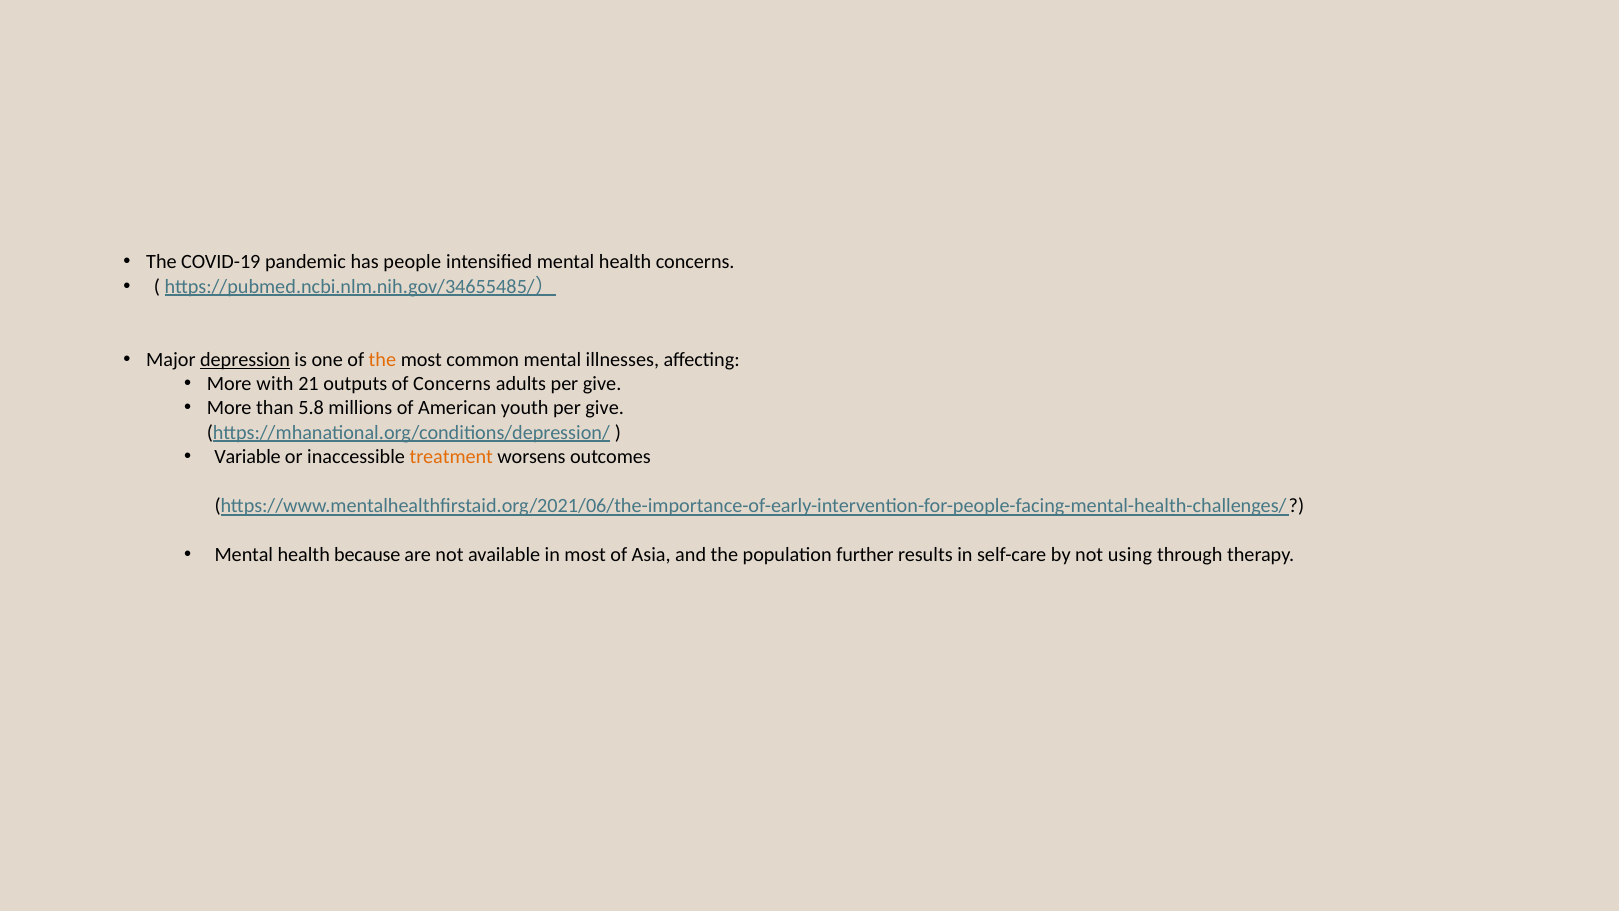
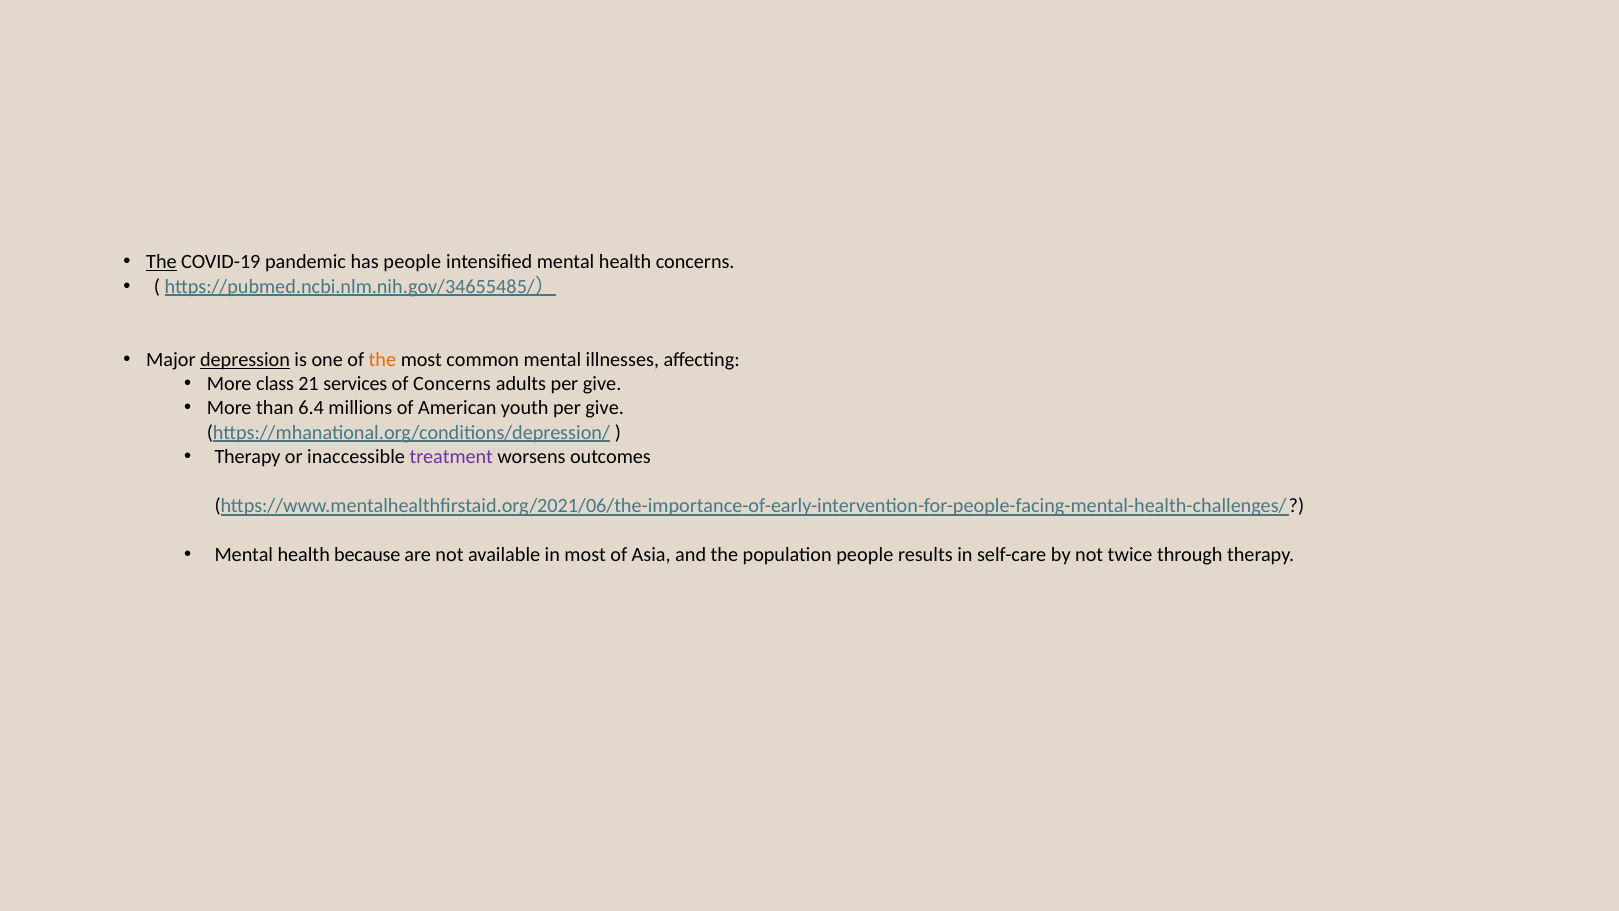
The at (161, 262) underline: none -> present
with: with -> class
outputs: outputs -> services
5.8: 5.8 -> 6.4
Variable at (248, 457): Variable -> Therapy
treatment colour: orange -> purple
population further: further -> people
using: using -> twice
